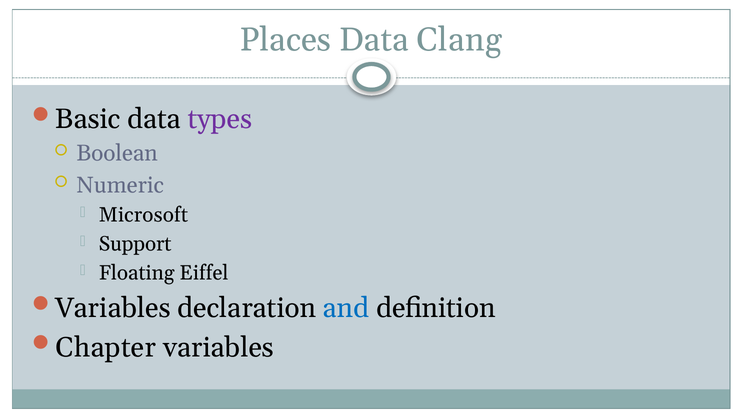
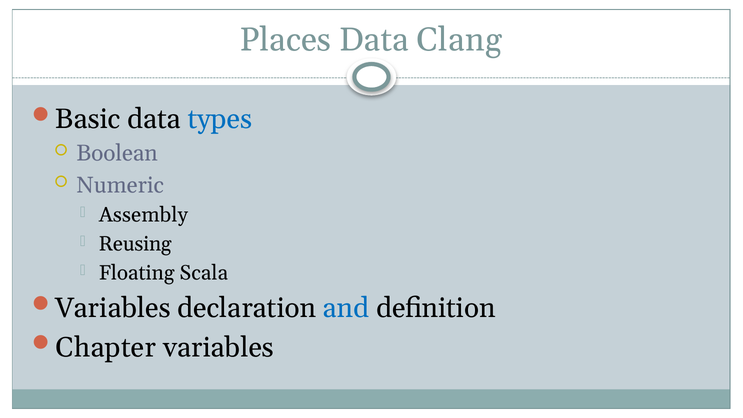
types colour: purple -> blue
Microsoft: Microsoft -> Assembly
Support: Support -> Reusing
Eiffel: Eiffel -> Scala
